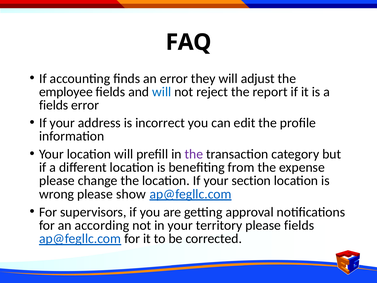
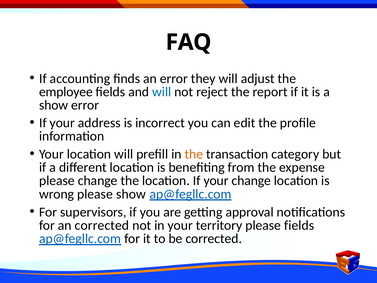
fields at (54, 105): fields -> show
the at (194, 154) colour: purple -> orange
your section: section -> change
an according: according -> corrected
